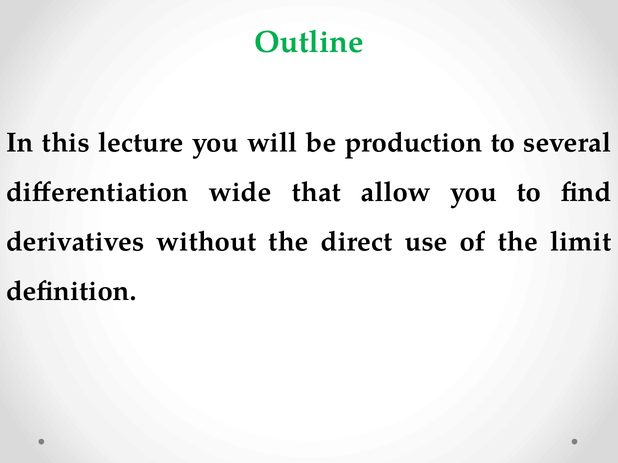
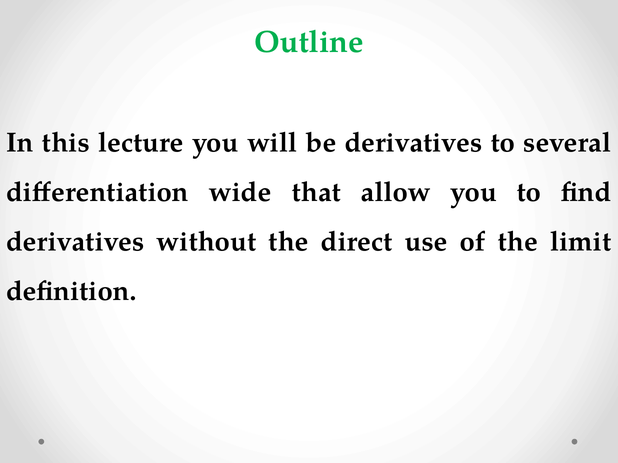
be production: production -> derivatives
